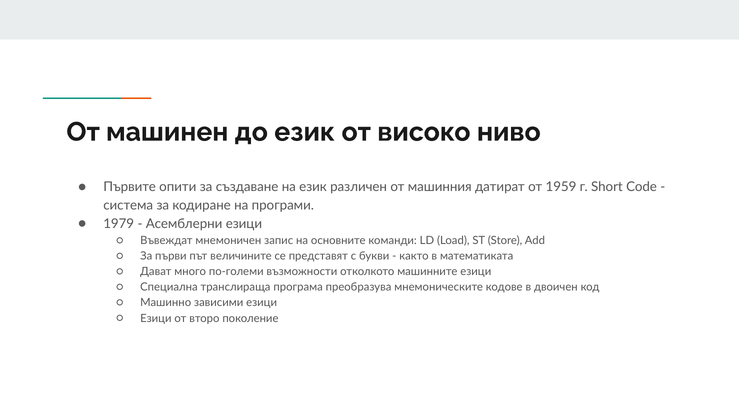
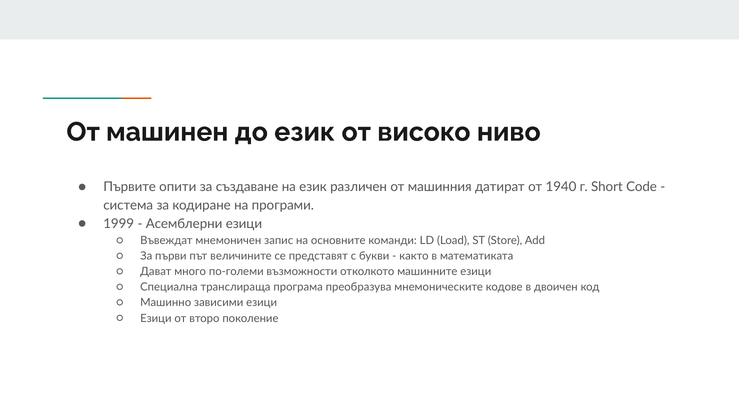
1959: 1959 -> 1940
1979: 1979 -> 1999
